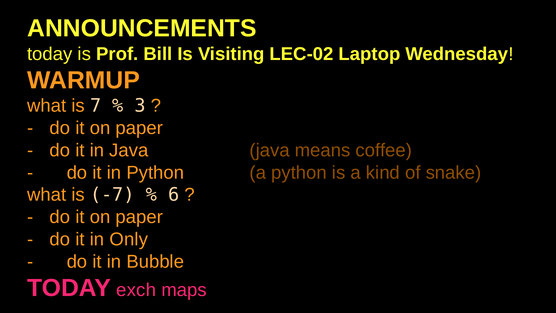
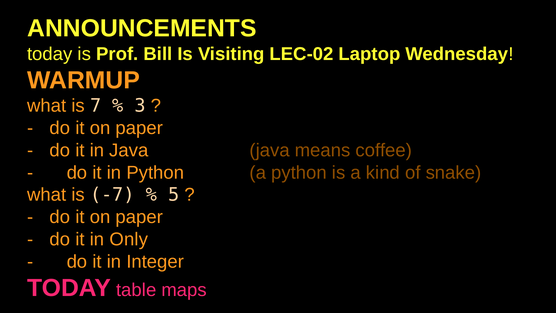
6: 6 -> 5
Bubble: Bubble -> Integer
exch: exch -> table
